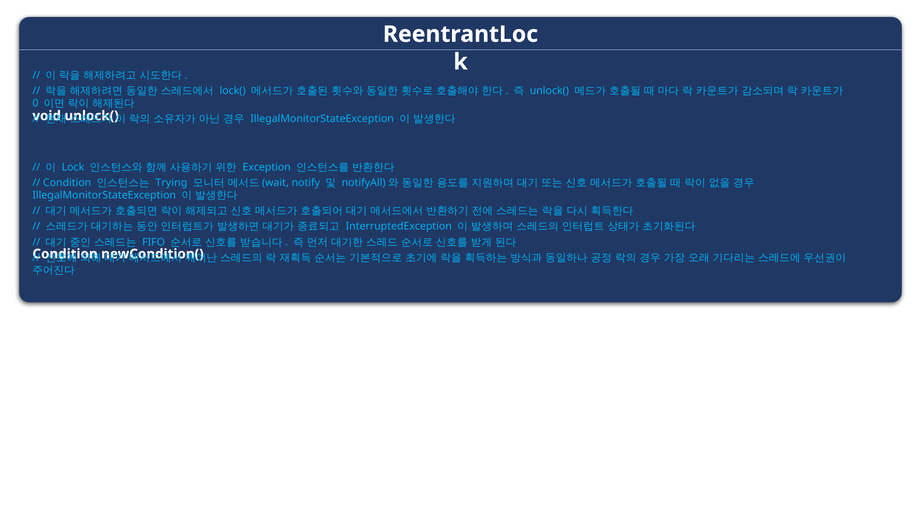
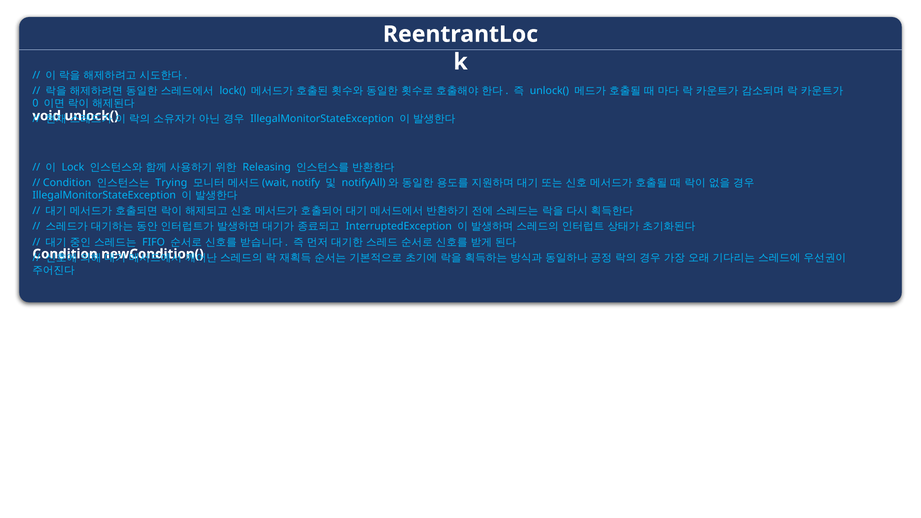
Exception: Exception -> Releasing
